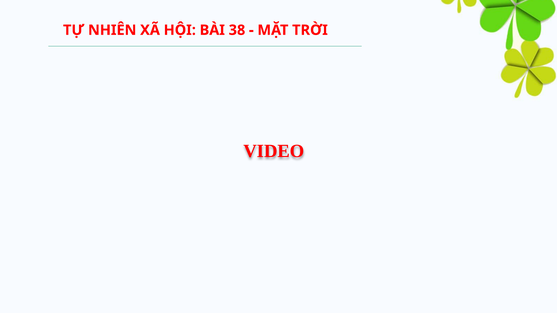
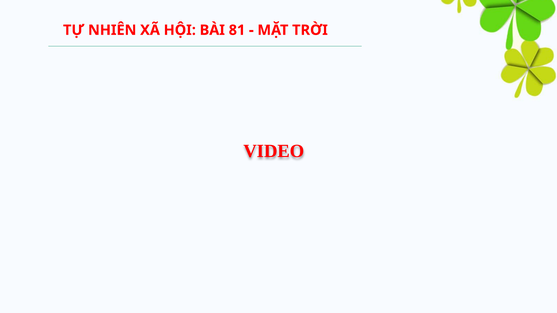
38: 38 -> 81
